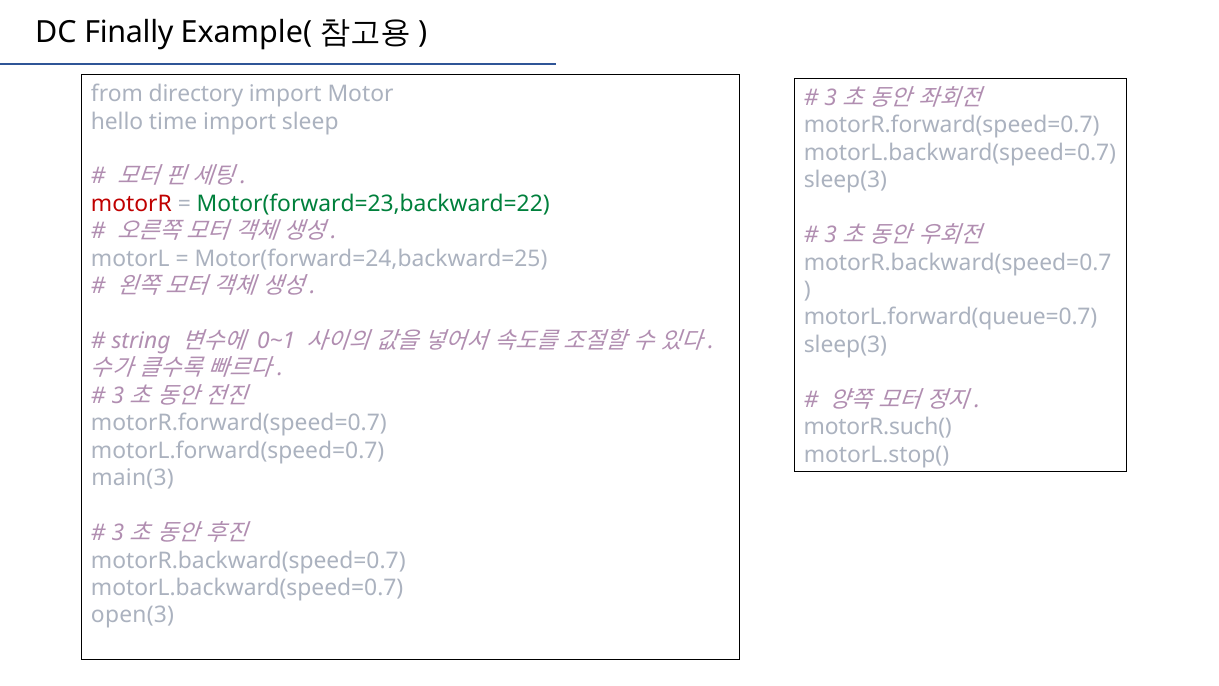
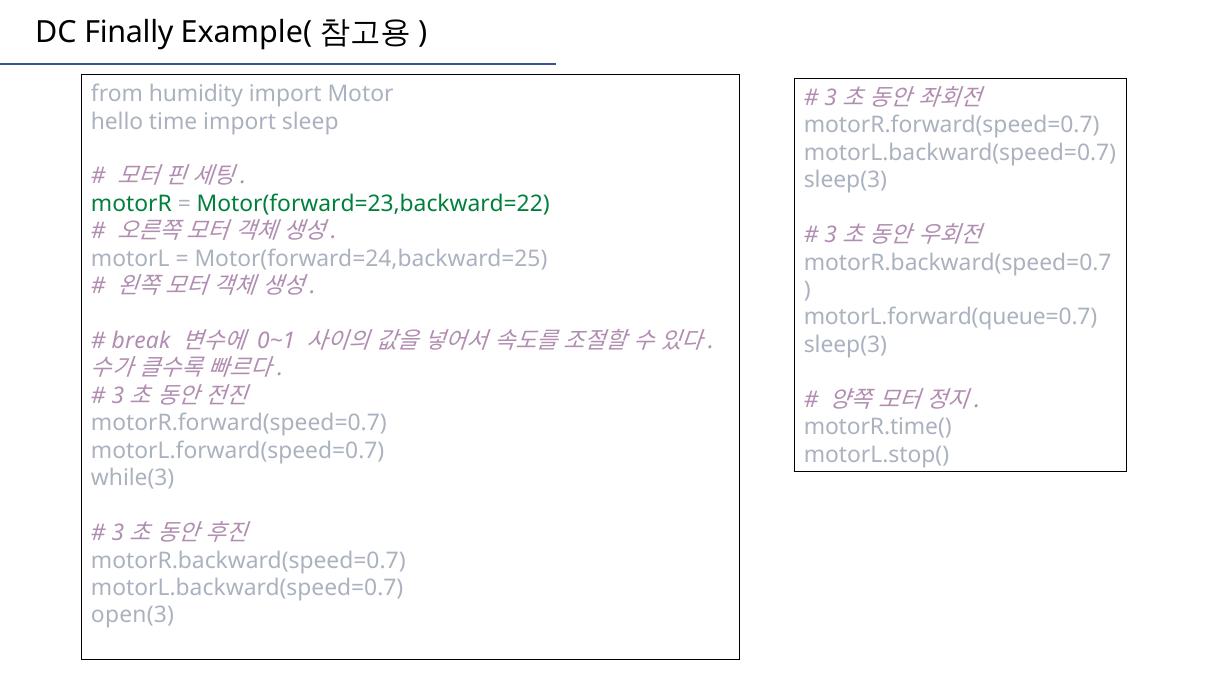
directory: directory -> humidity
motorR colour: red -> green
string: string -> break
motorR.such(: motorR.such( -> motorR.time(
main(3: main(3 -> while(3
